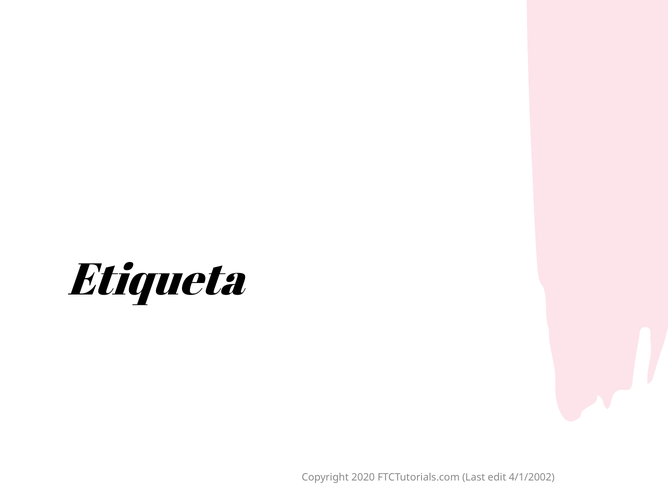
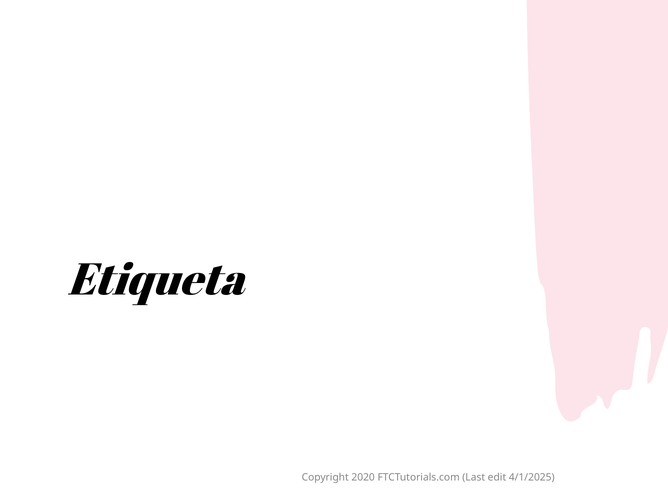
4/1/2002: 4/1/2002 -> 4/1/2025
